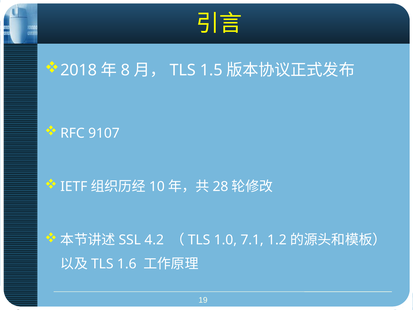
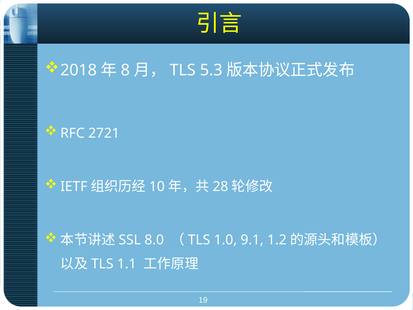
1.5: 1.5 -> 5.3
9107: 9107 -> 2721
4.2: 4.2 -> 8.0
7.1: 7.1 -> 9.1
1.6: 1.6 -> 1.1
